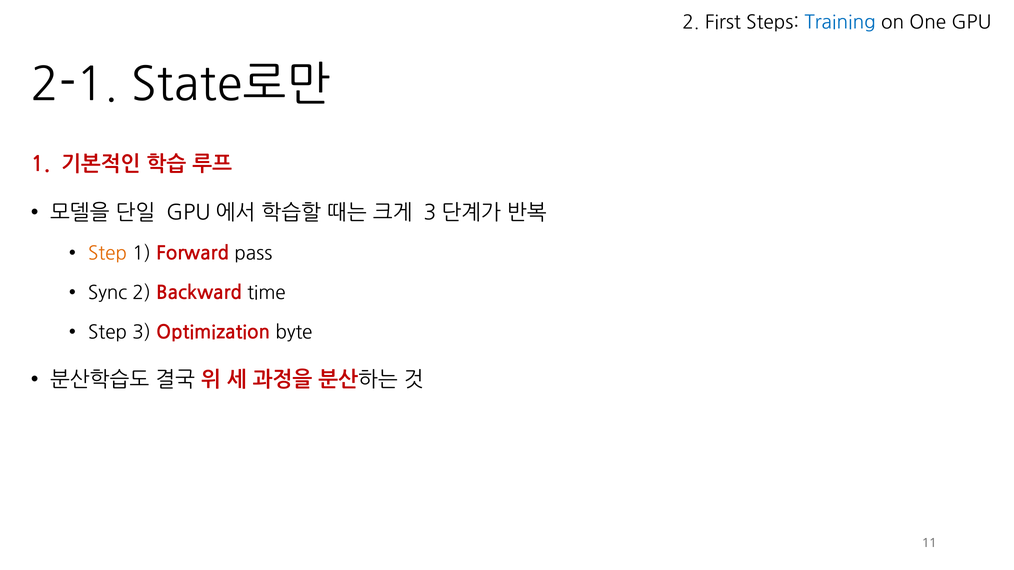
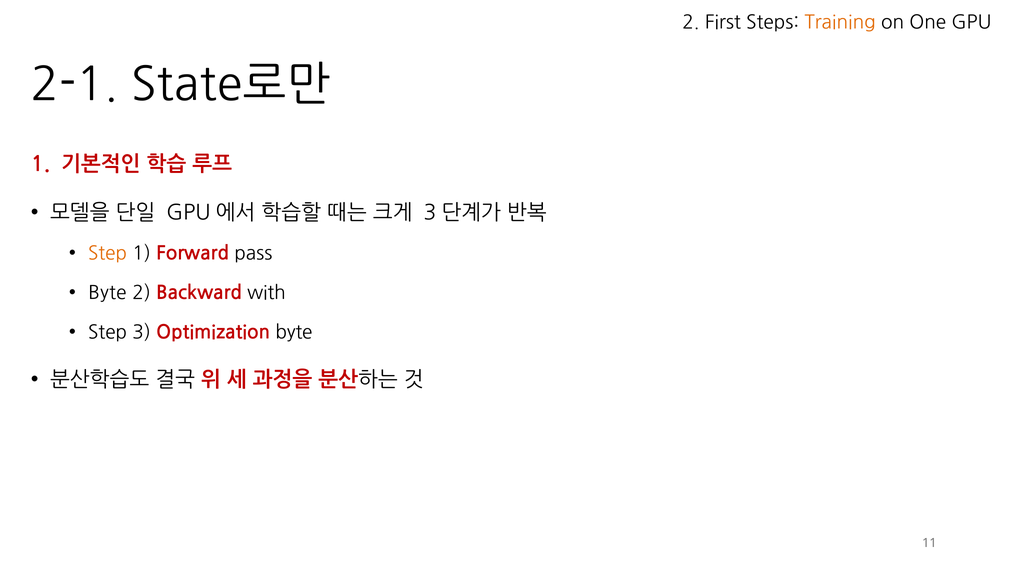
Training colour: blue -> orange
Sync at (108, 293): Sync -> Byte
time: time -> with
